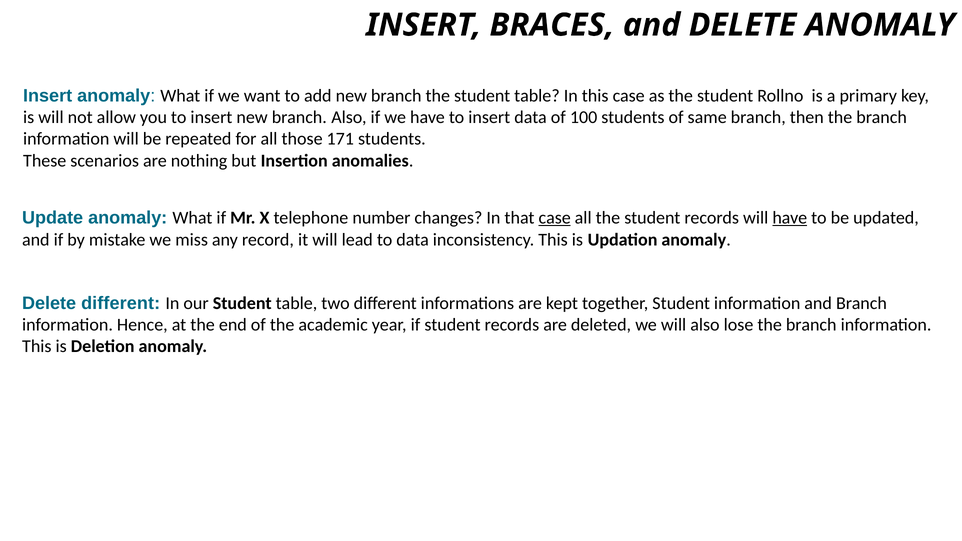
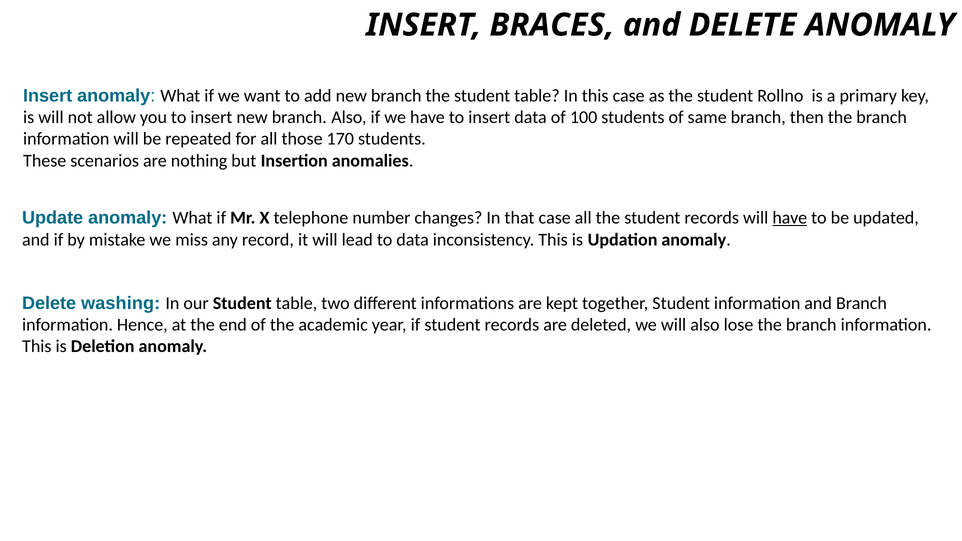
171: 171 -> 170
case at (555, 218) underline: present -> none
Delete different: different -> washing
